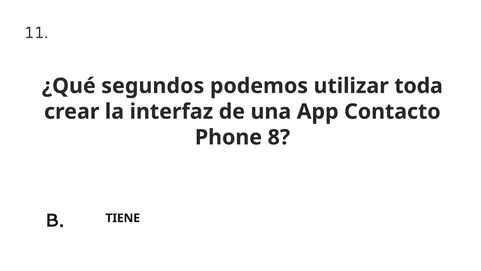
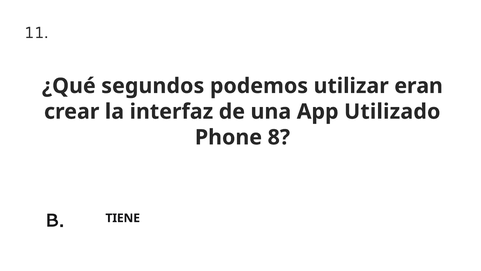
toda: toda -> eran
Contacto: Contacto -> Utilizado
